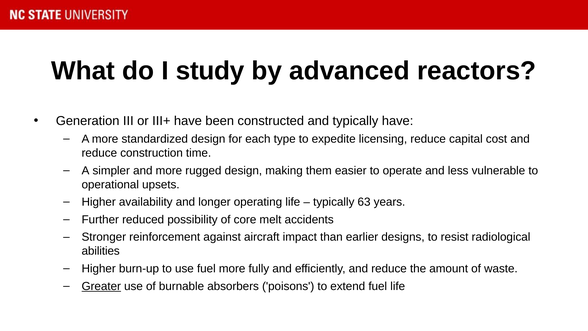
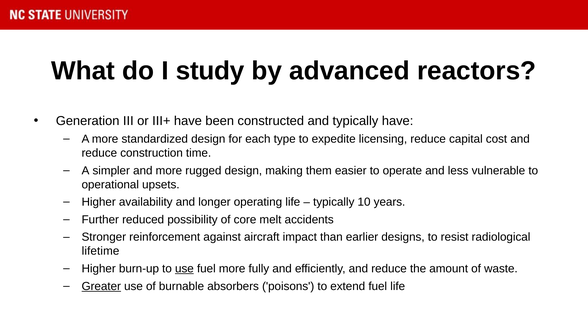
63: 63 -> 10
abilities: abilities -> lifetime
use at (184, 268) underline: none -> present
